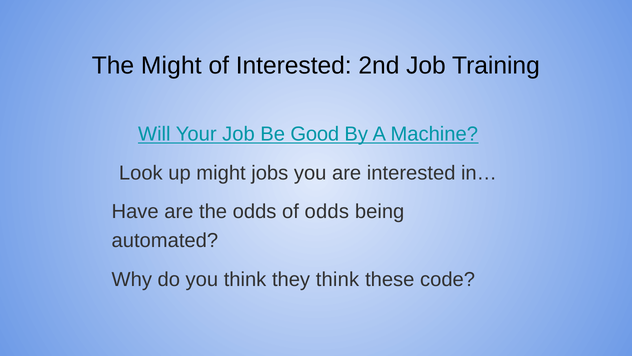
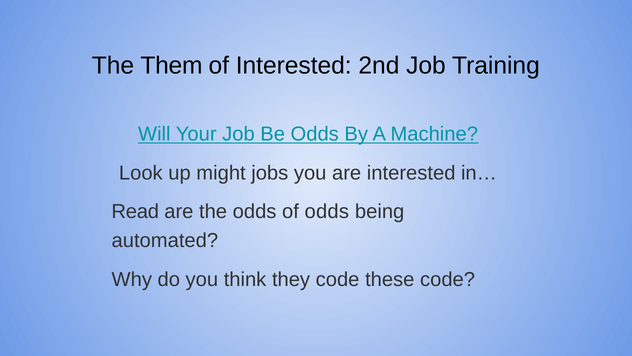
The Might: Might -> Them
Be Good: Good -> Odds
Have: Have -> Read
they think: think -> code
